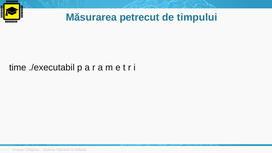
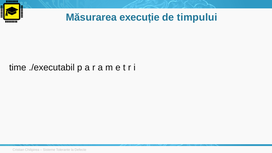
petrecut: petrecut -> execuție
